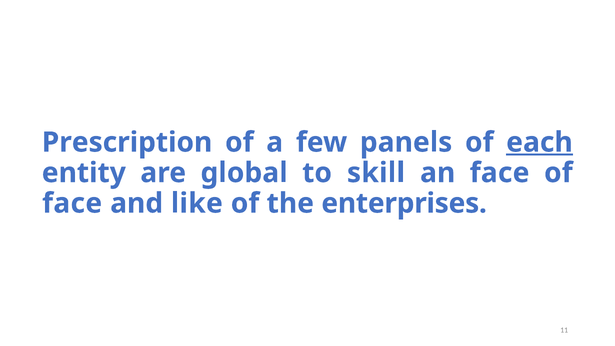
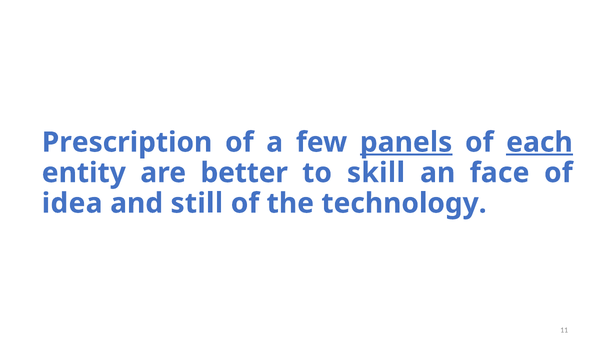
panels underline: none -> present
global: global -> better
face at (72, 203): face -> idea
like: like -> still
enterprises: enterprises -> technology
